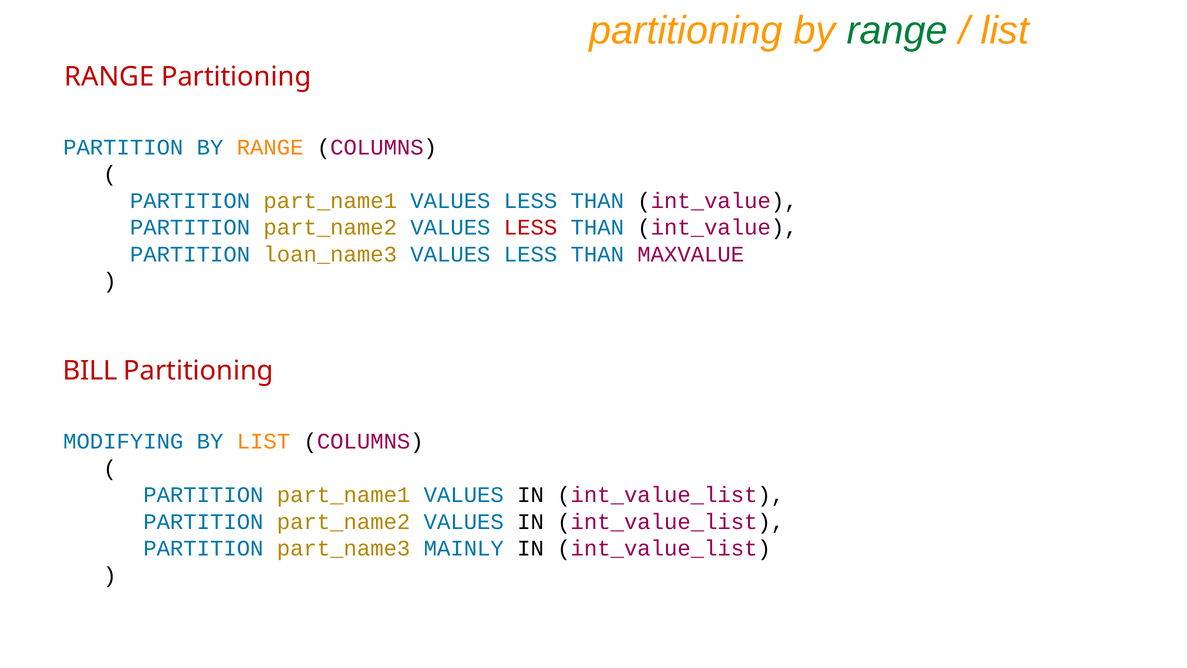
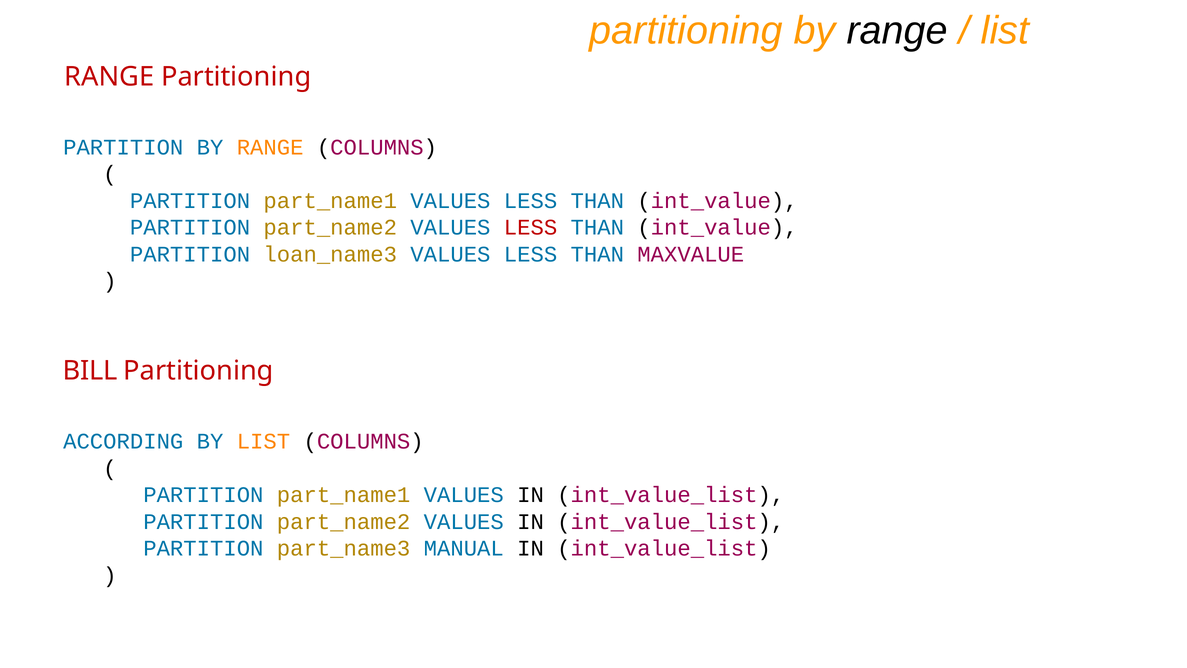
range at (897, 31) colour: green -> black
MODIFYING: MODIFYING -> ACCORDING
MAINLY: MAINLY -> MANUAL
